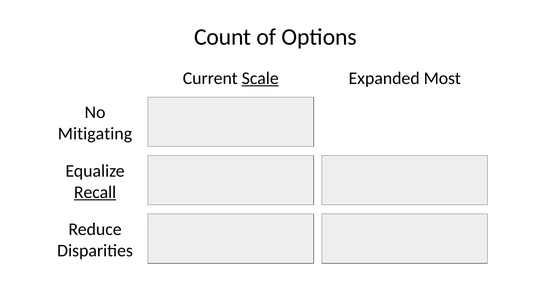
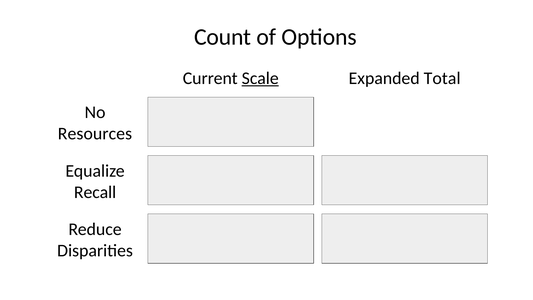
Most: Most -> Total
Mitigating: Mitigating -> Resources
Recall underline: present -> none
